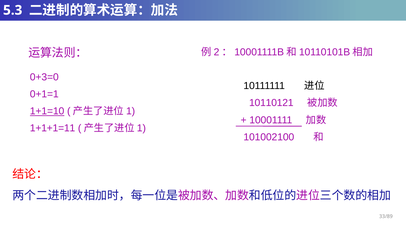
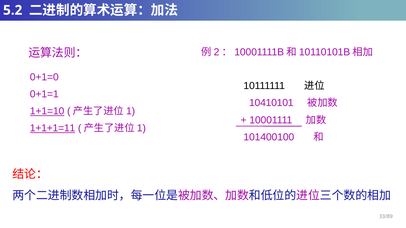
5.3: 5.3 -> 5.2
0+3=0: 0+3=0 -> 0+1=0
10110121: 10110121 -> 10410101
1+1+1=11 underline: none -> present
101002100: 101002100 -> 101400100
